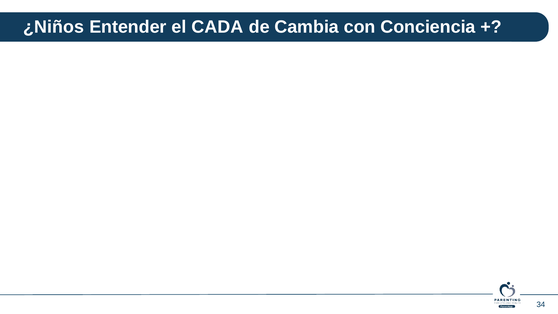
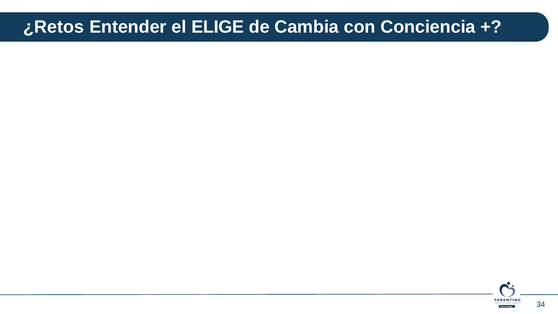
¿Niños: ¿Niños -> ¿Retos
CADA: CADA -> ELIGE
